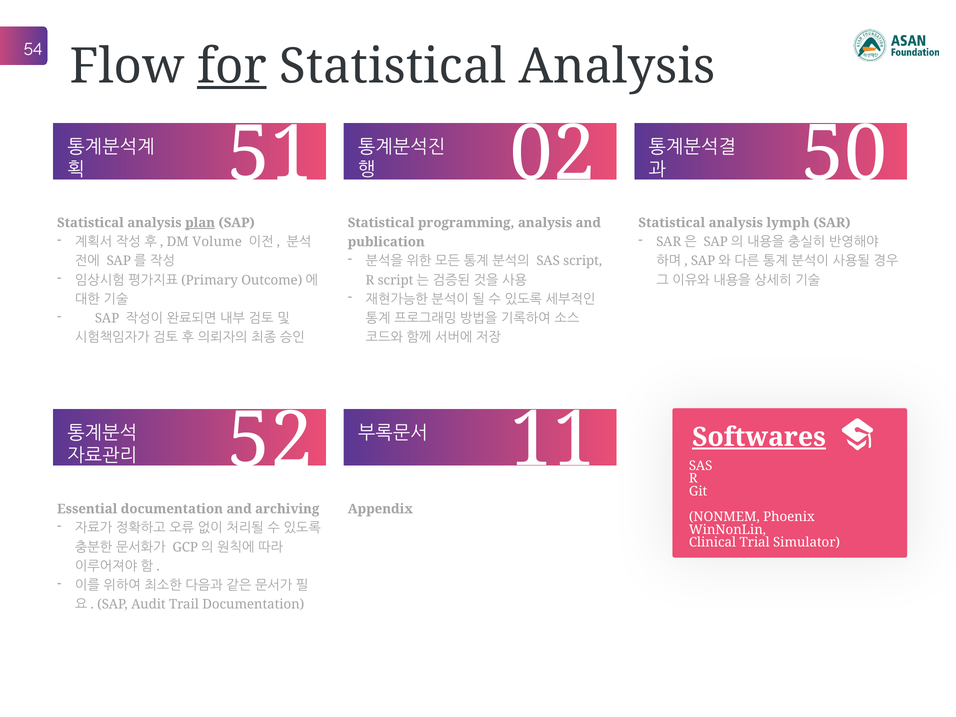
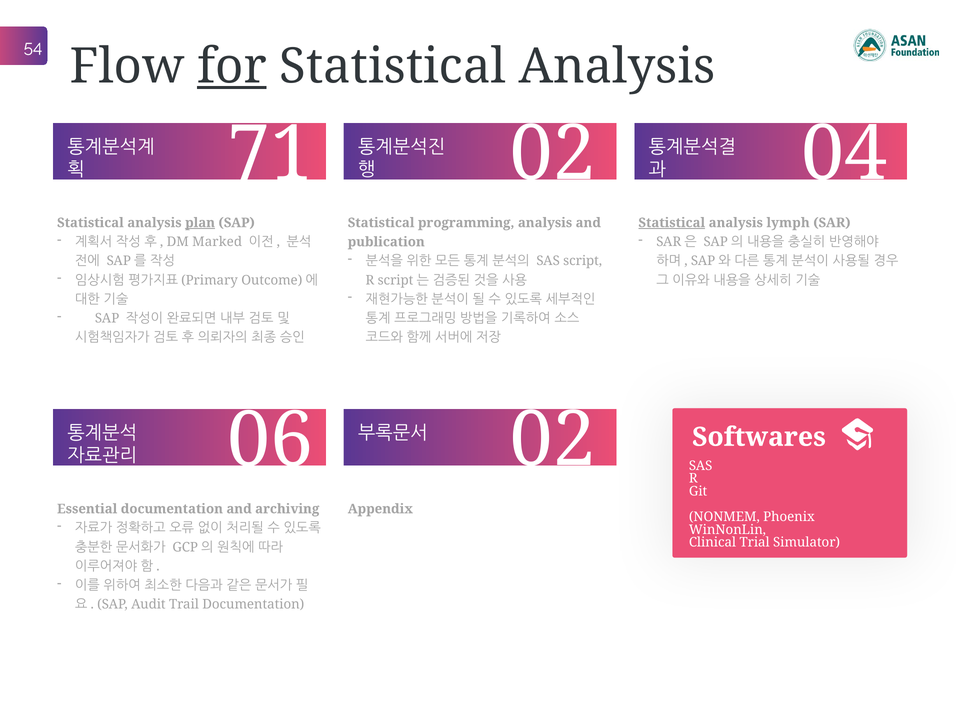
50: 50 -> 04
51: 51 -> 71
Statistical at (672, 223) underline: none -> present
Volume: Volume -> Marked
Softwares underline: present -> none
52: 52 -> 06
11 at (553, 440): 11 -> 02
